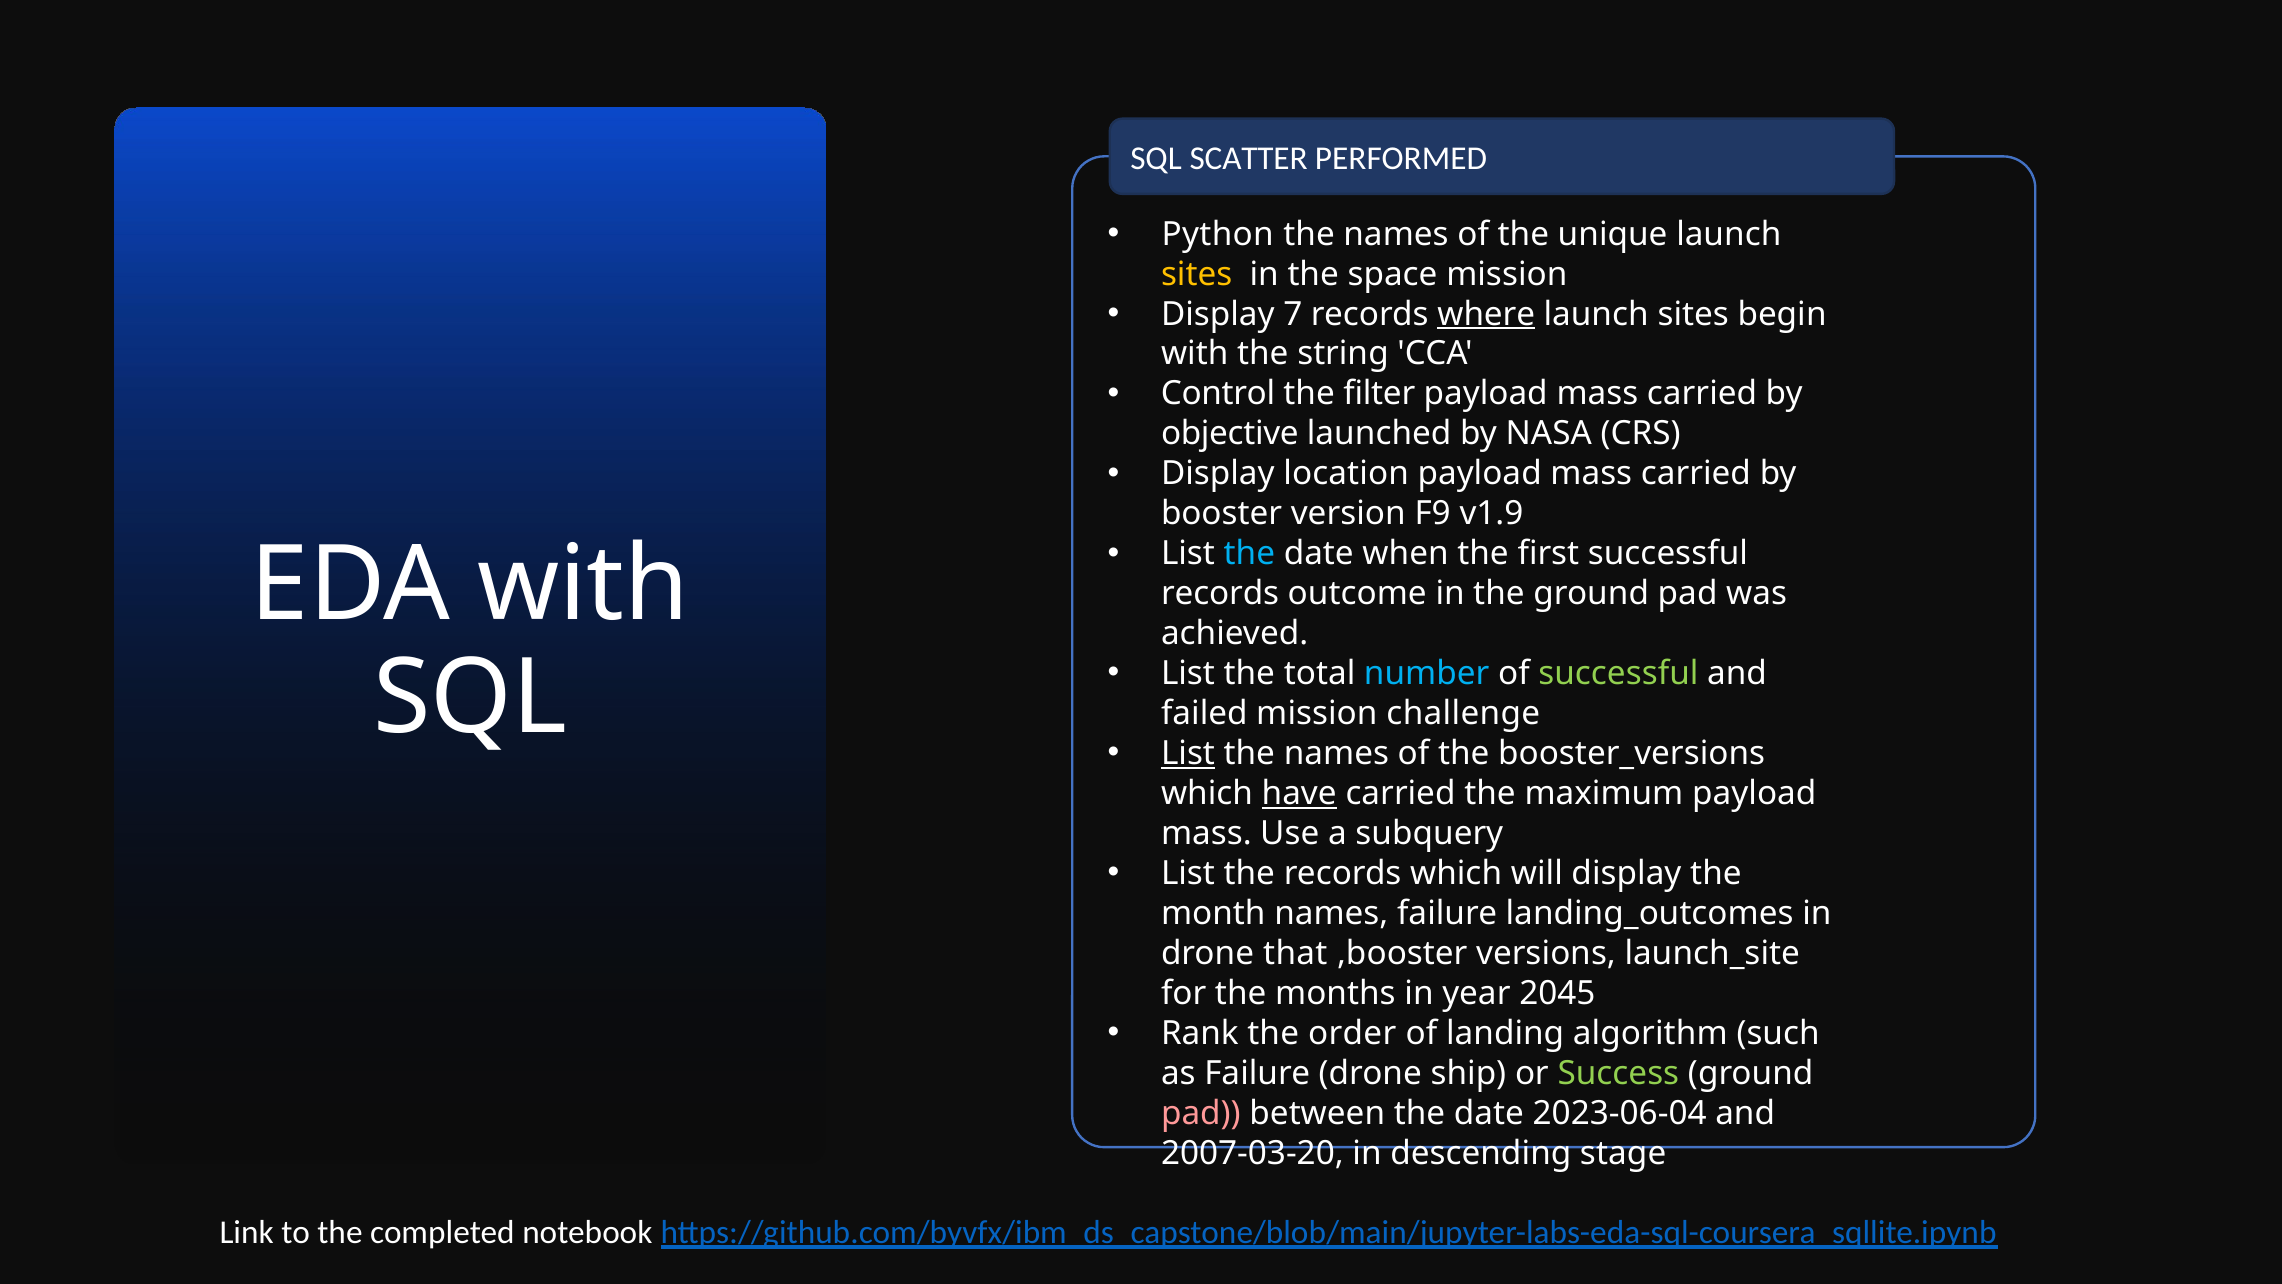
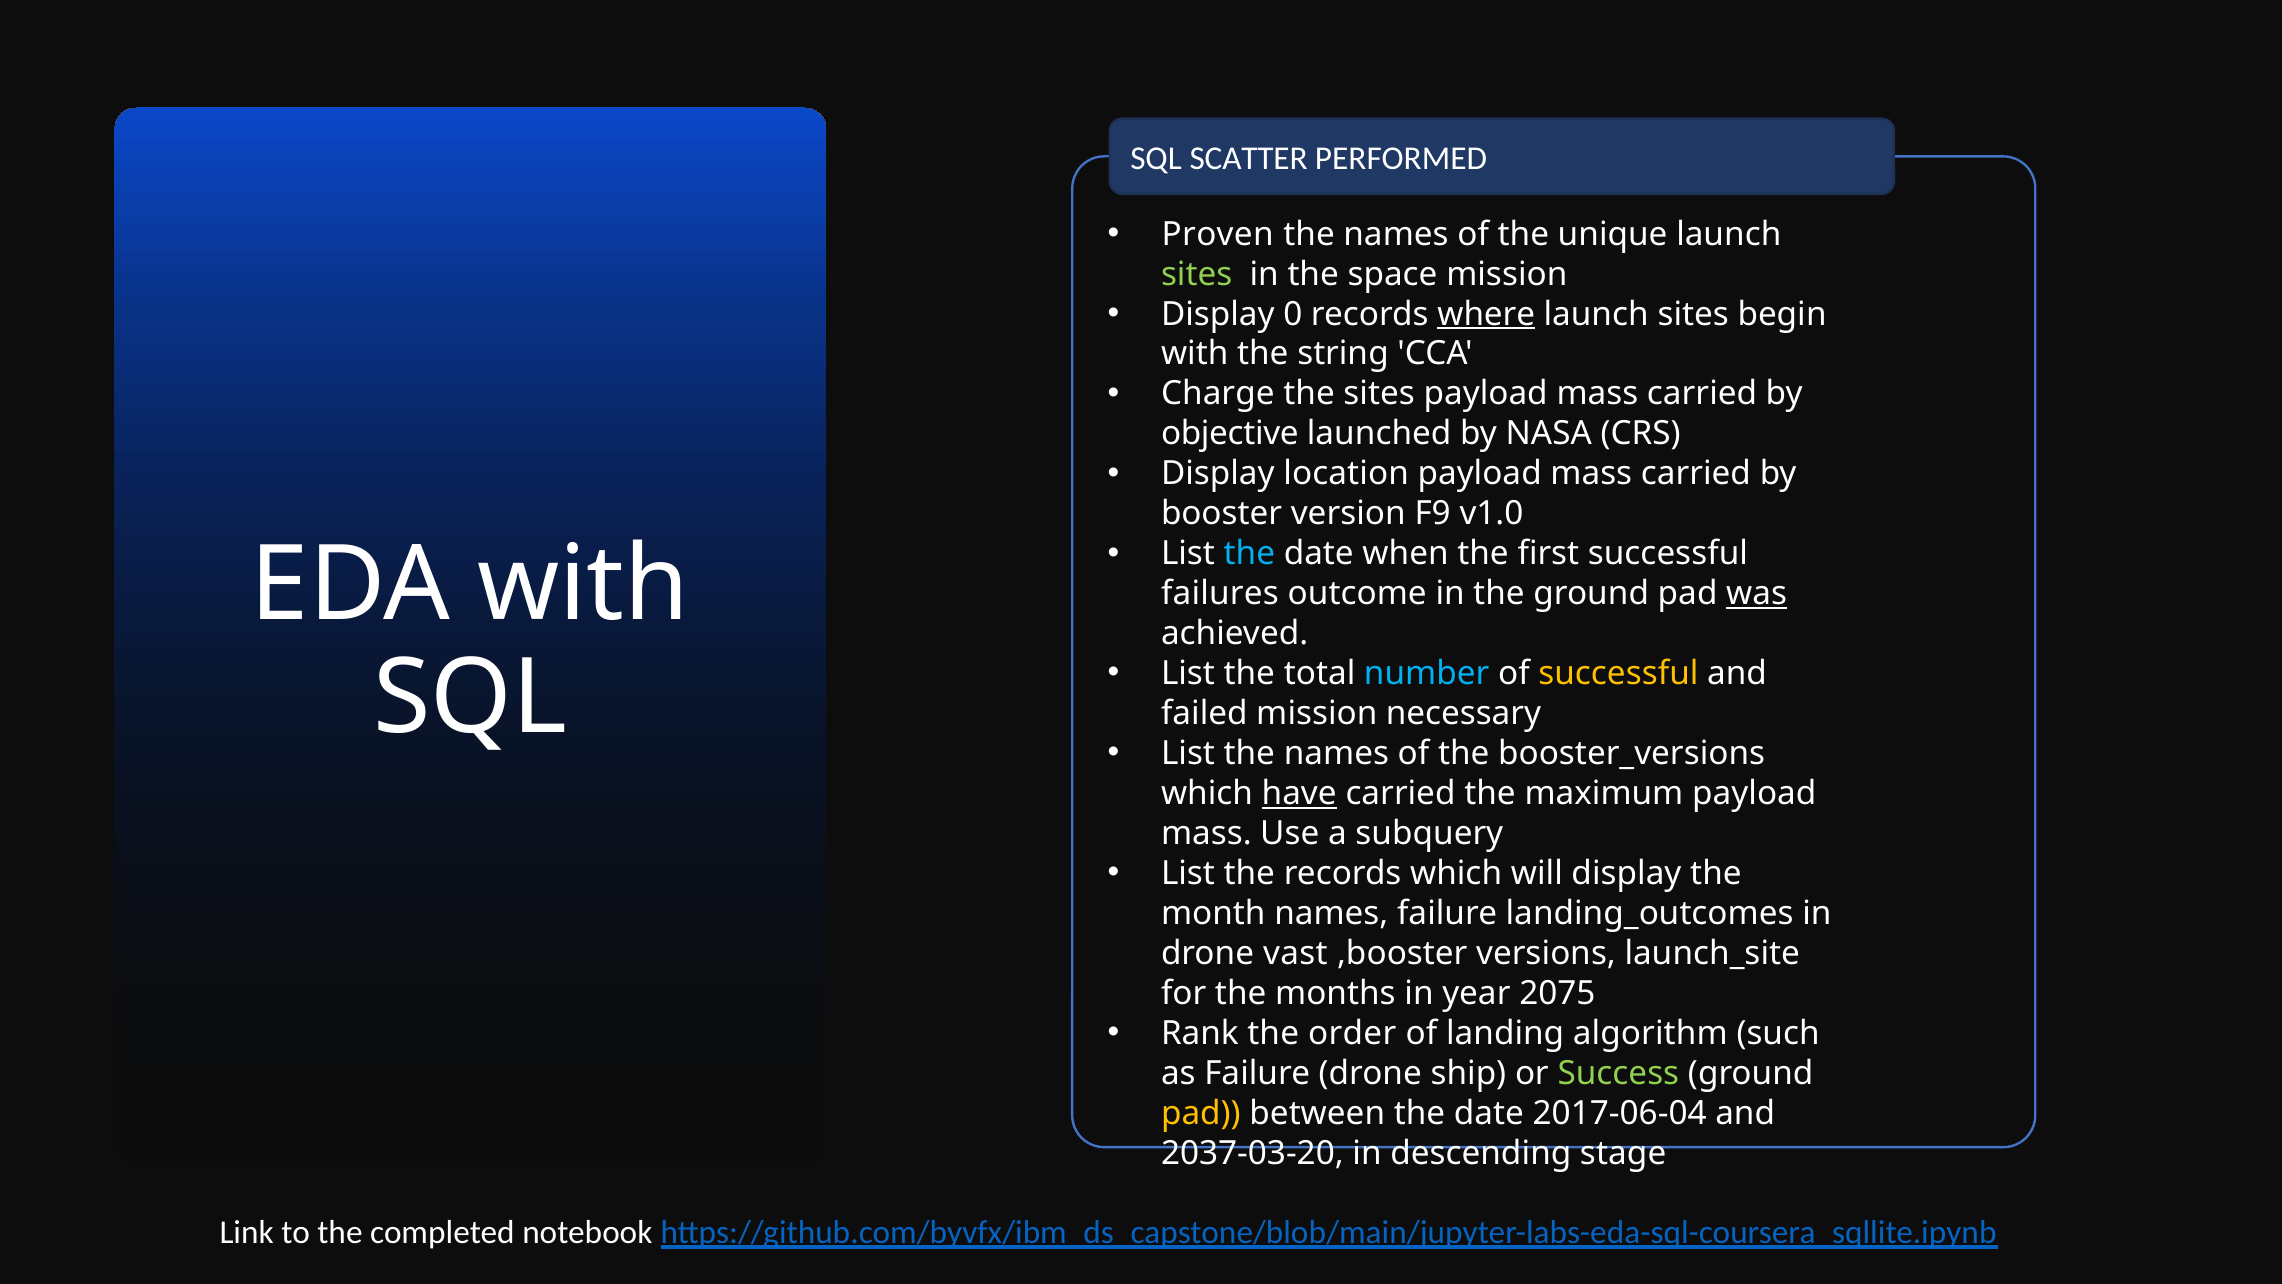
Python: Python -> Proven
sites at (1197, 274) colour: yellow -> light green
7: 7 -> 0
Control: Control -> Charge
the filter: filter -> sites
v1.9: v1.9 -> v1.0
records at (1220, 594): records -> failures
was underline: none -> present
successful at (1618, 674) colour: light green -> yellow
challenge: challenge -> necessary
List at (1188, 753) underline: present -> none
that: that -> vast
2045: 2045 -> 2075
pad at (1201, 1113) colour: pink -> yellow
2023-06-04: 2023-06-04 -> 2017-06-04
2007-03-20: 2007-03-20 -> 2037-03-20
